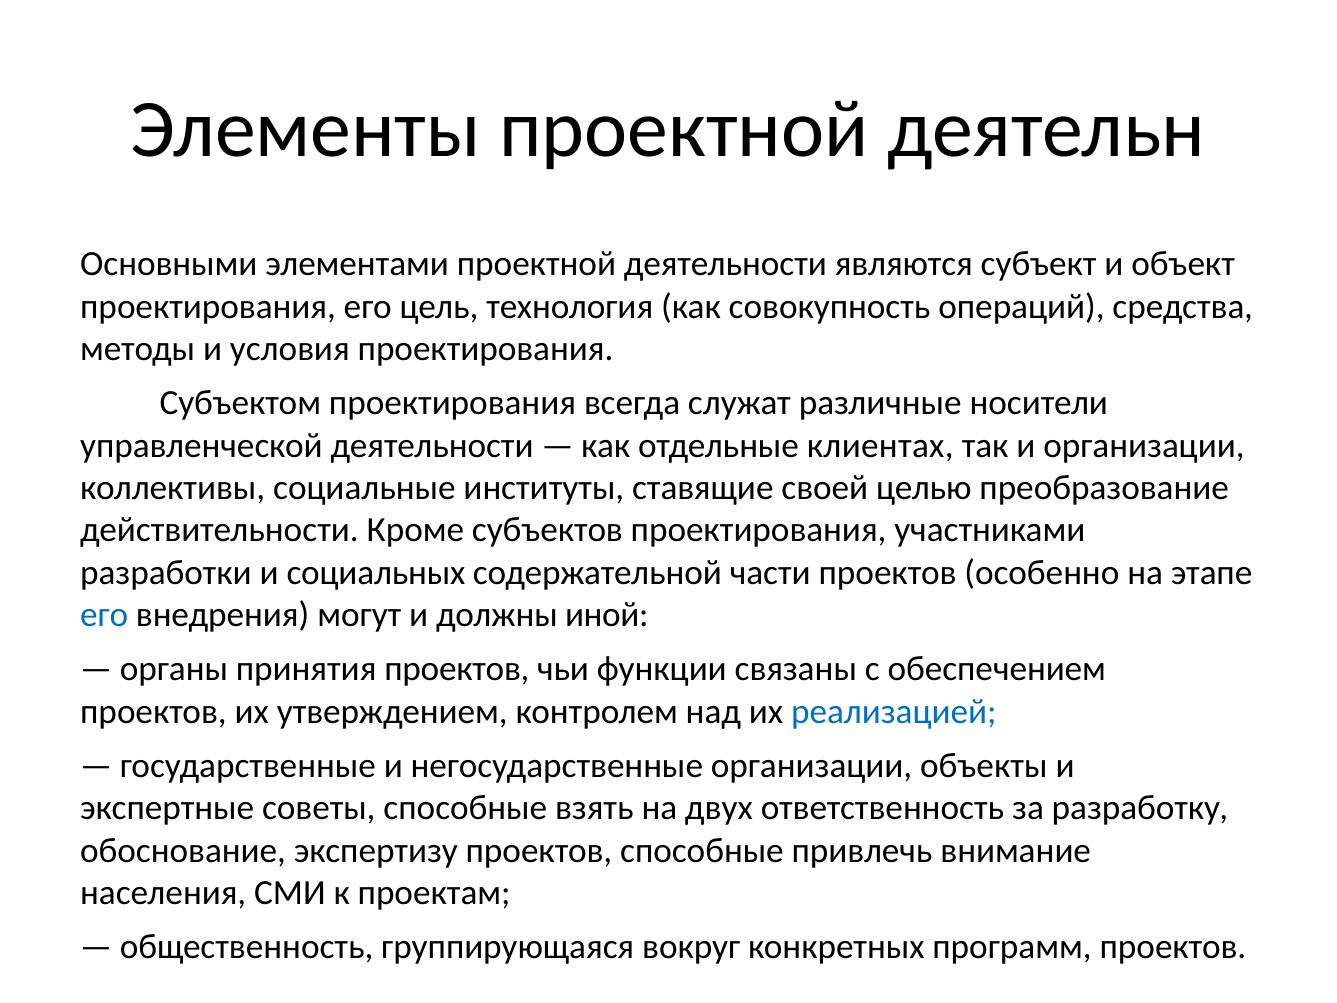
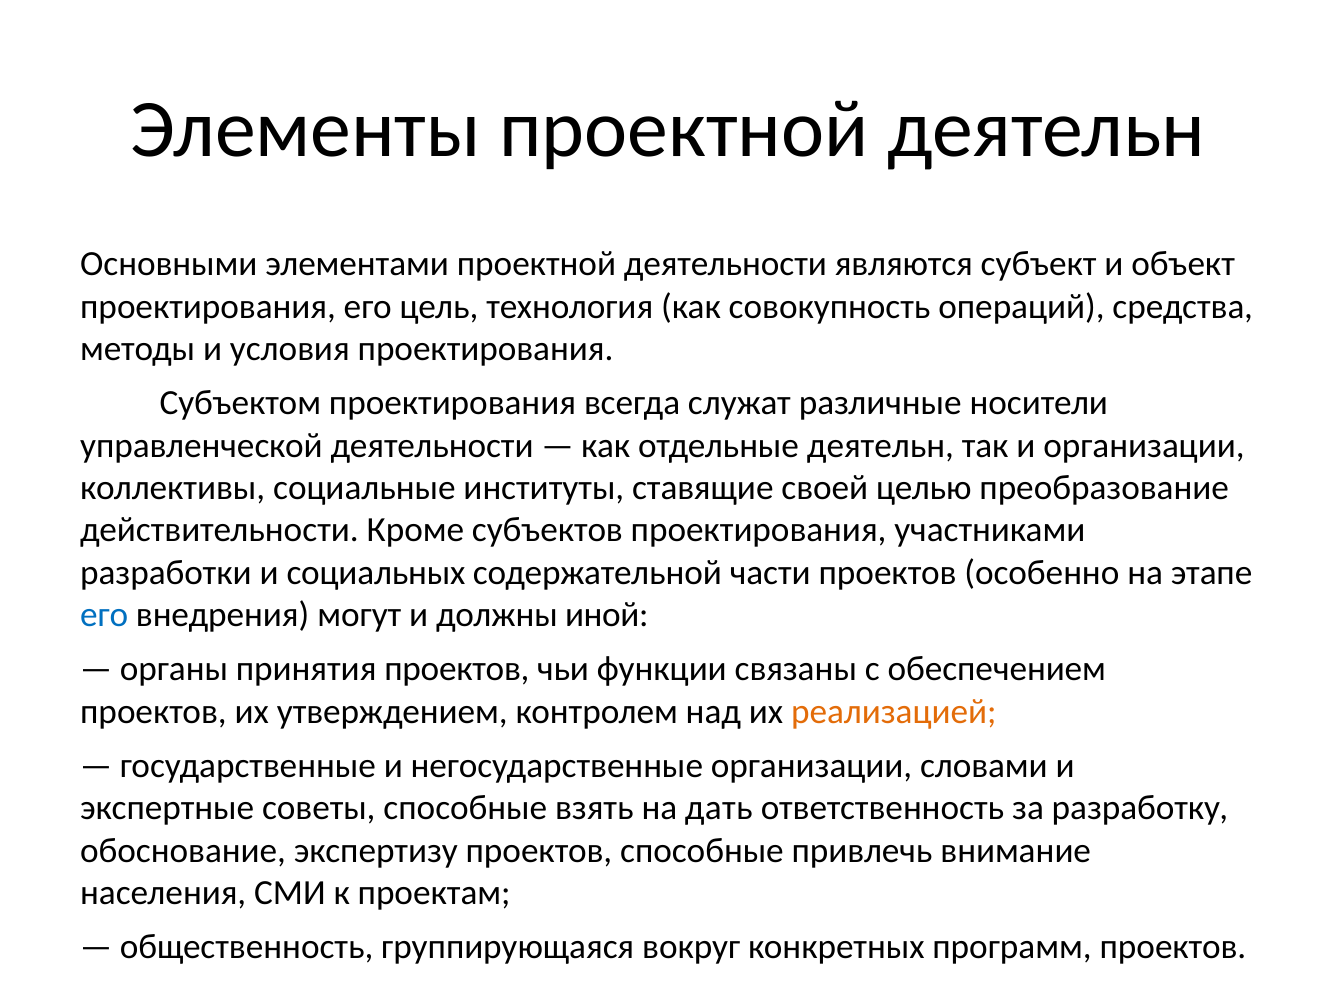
отдельные клиентах: клиентах -> деятельн
реализацией colour: blue -> orange
объекты: объекты -> словами
двух: двух -> дать
